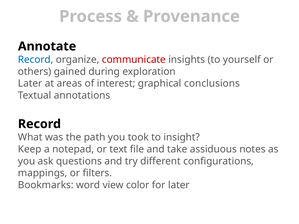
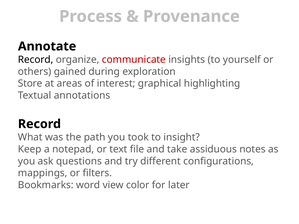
Record at (36, 60) colour: blue -> black
Later at (30, 84): Later -> Store
conclusions: conclusions -> highlighting
